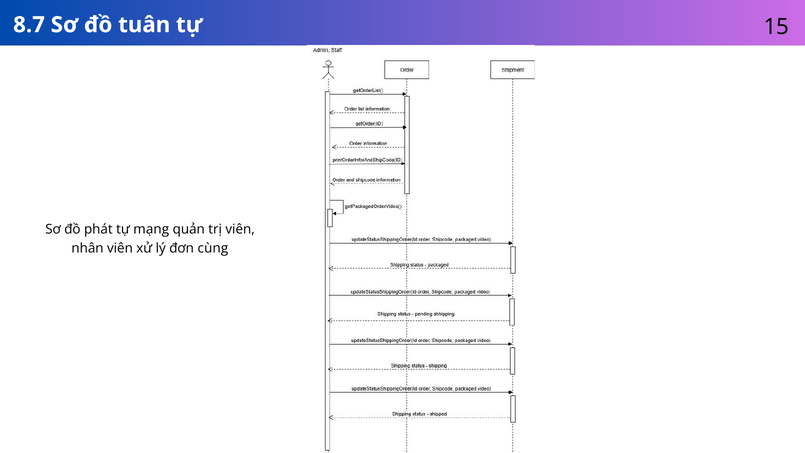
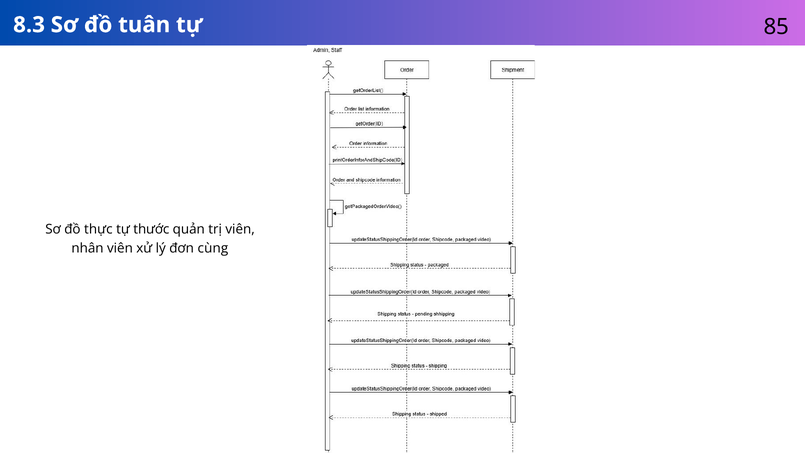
8.7: 8.7 -> 8.3
15: 15 -> 85
phát: phát -> thực
mạng: mạng -> thước
